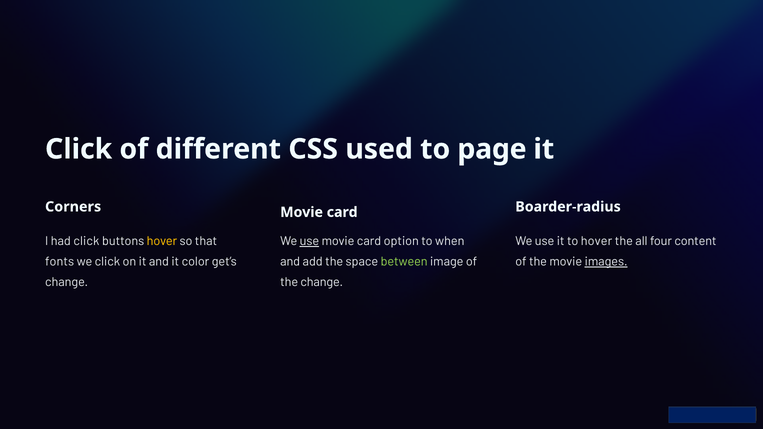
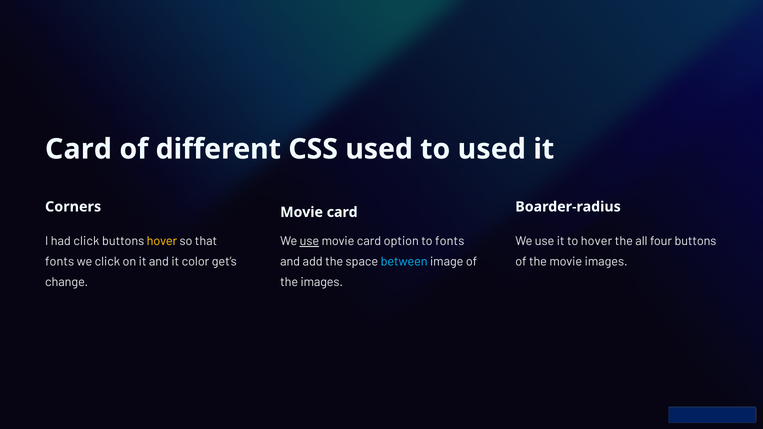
Click at (79, 149): Click -> Card
to page: page -> used
to when: when -> fonts
four content: content -> buttons
between colour: light green -> light blue
images at (606, 262) underline: present -> none
the change: change -> images
